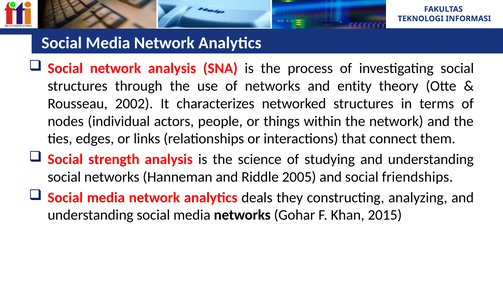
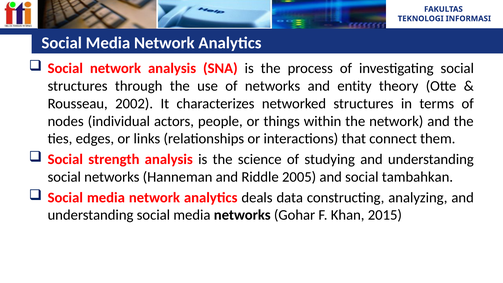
friendships: friendships -> tambahkan
they: they -> data
